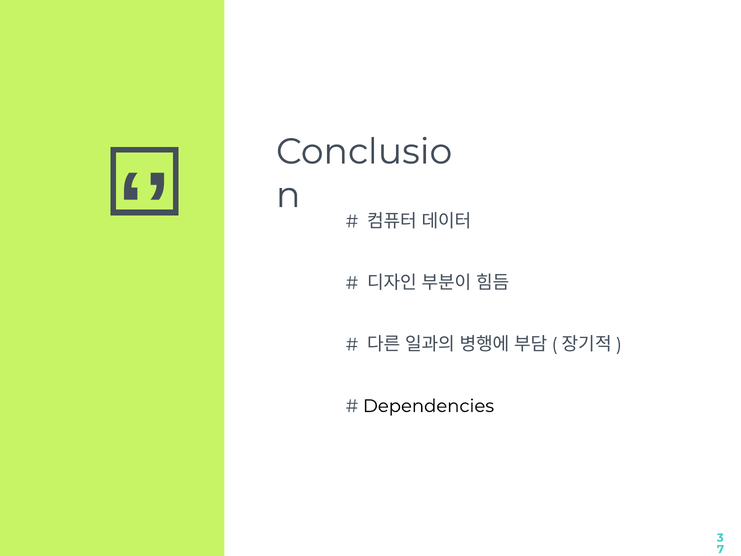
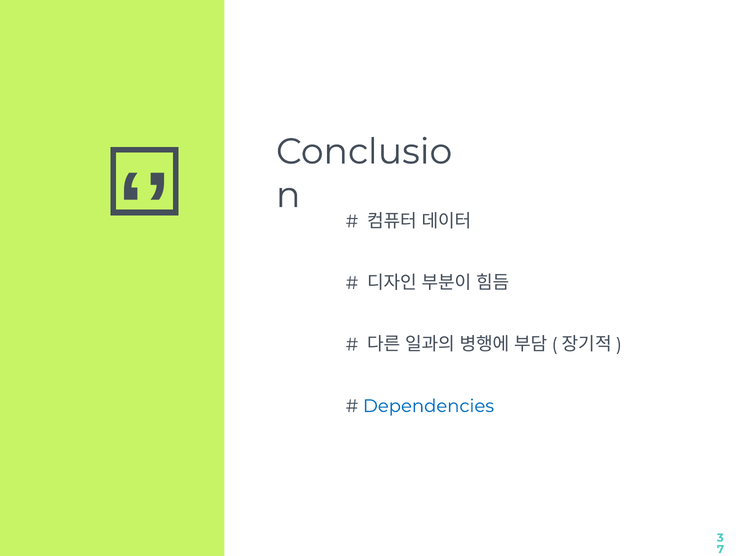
Dependencies colour: black -> blue
